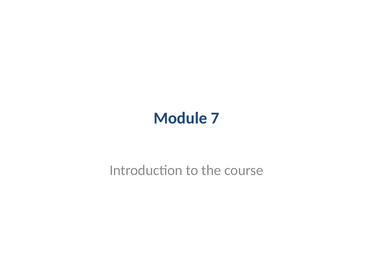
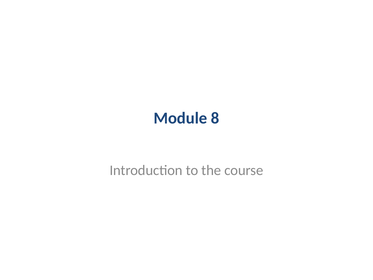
7: 7 -> 8
